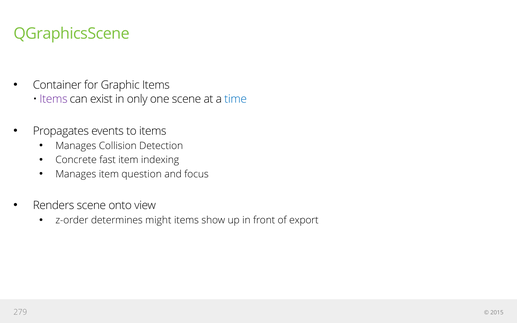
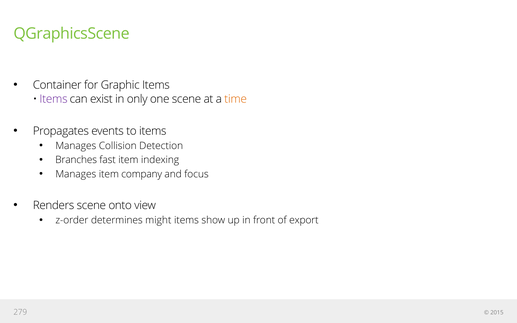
time colour: blue -> orange
Concrete: Concrete -> Branches
question: question -> company
